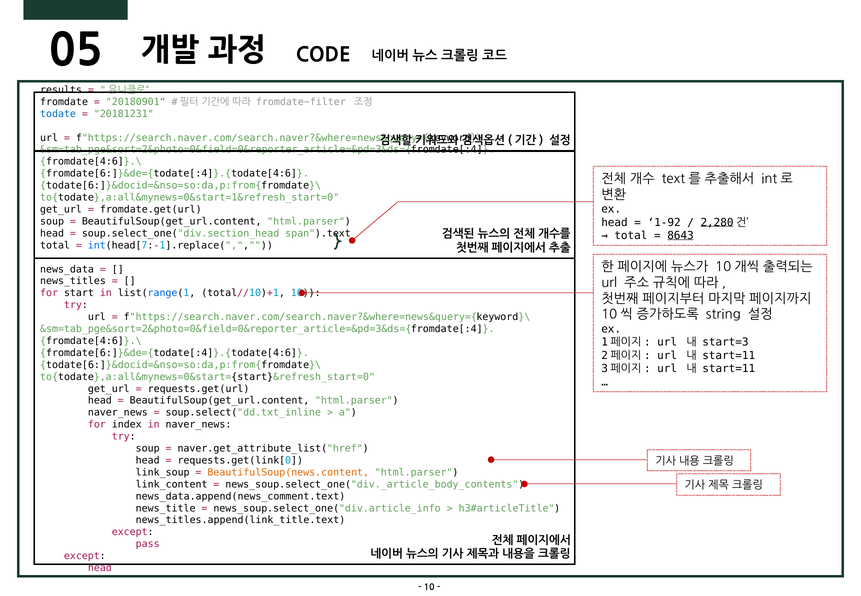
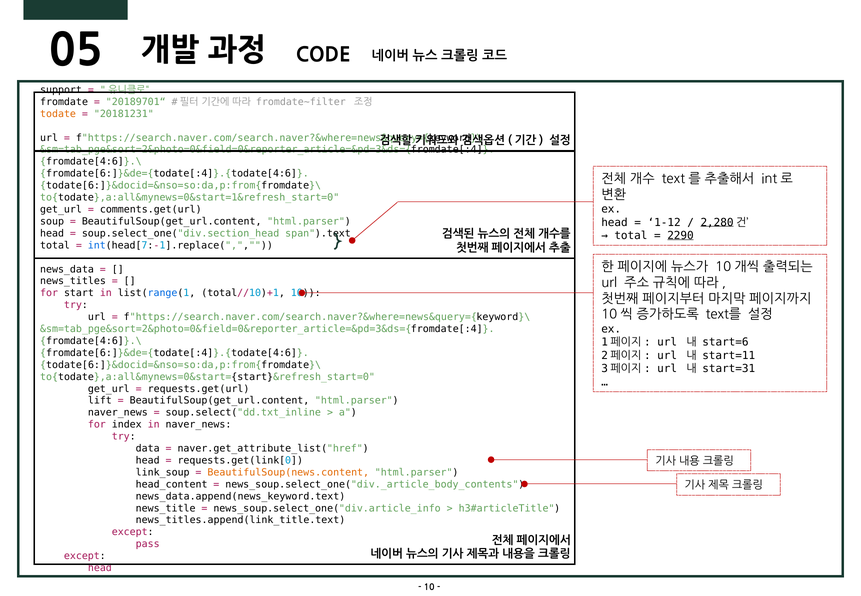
results: results -> support
20180901“: 20180901“ -> 20189701“
todate colour: blue -> orange
fromdate.get(url: fromdate.get(url -> comments.get(url
1-92: 1-92 -> 1-12
8643: 8643 -> 2290
string at (723, 315): string -> text를
start=3: start=3 -> start=6
start=11 at (729, 369): start=11 -> start=31
head at (100, 401): head -> lift
soup at (148, 449): soup -> data
link_content: link_content -> head_content
news_data.append(news_comment.text: news_data.append(news_comment.text -> news_data.append(news_keyword.text
